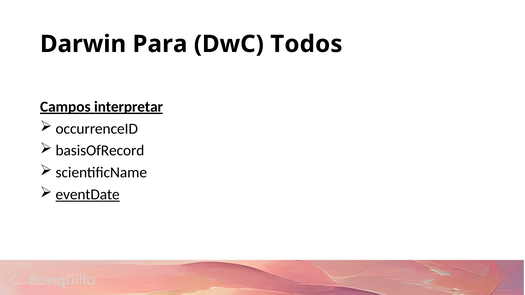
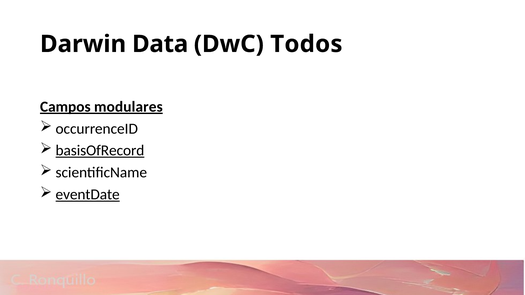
Para: Para -> Data
interpretar: interpretar -> modulares
basisOfRecord underline: none -> present
